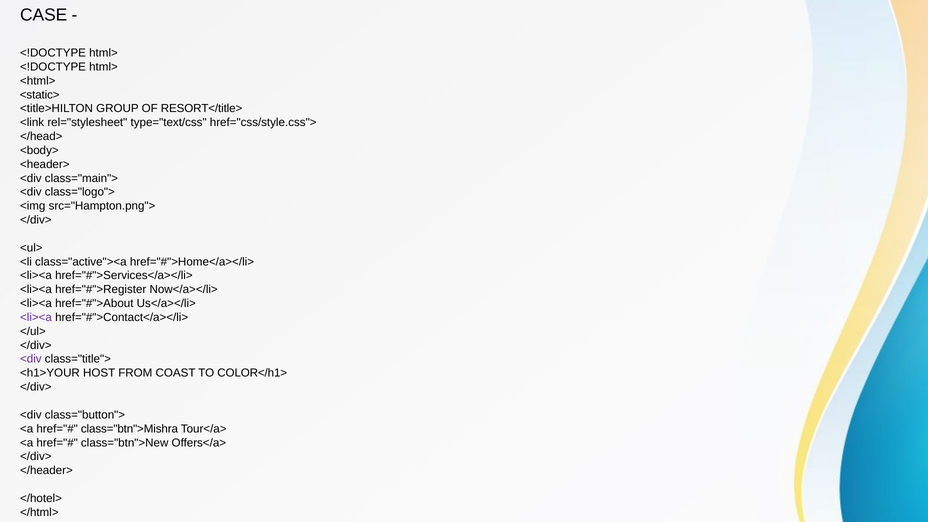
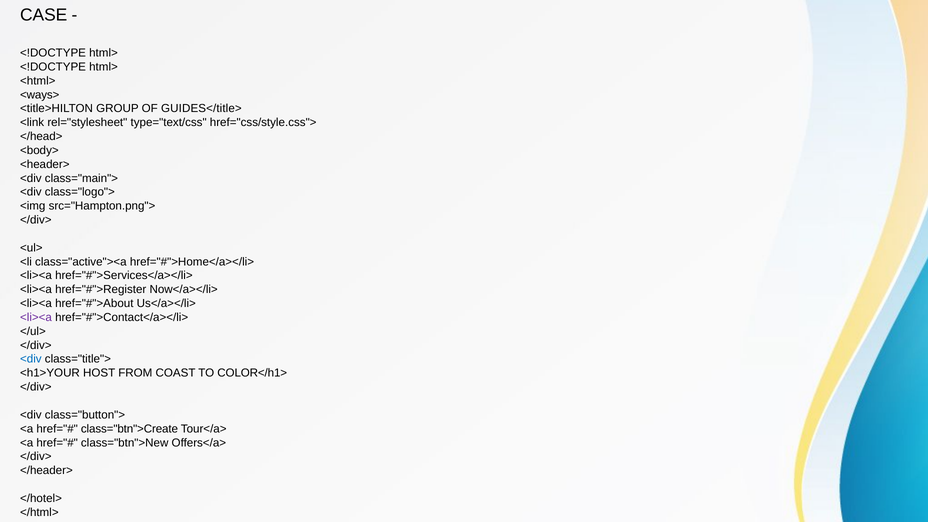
<static>: <static> -> <ways>
RESORT</title>: RESORT</title> -> GUIDES</title>
<div at (31, 359) colour: purple -> blue
class="btn">Mishra: class="btn">Mishra -> class="btn">Create
